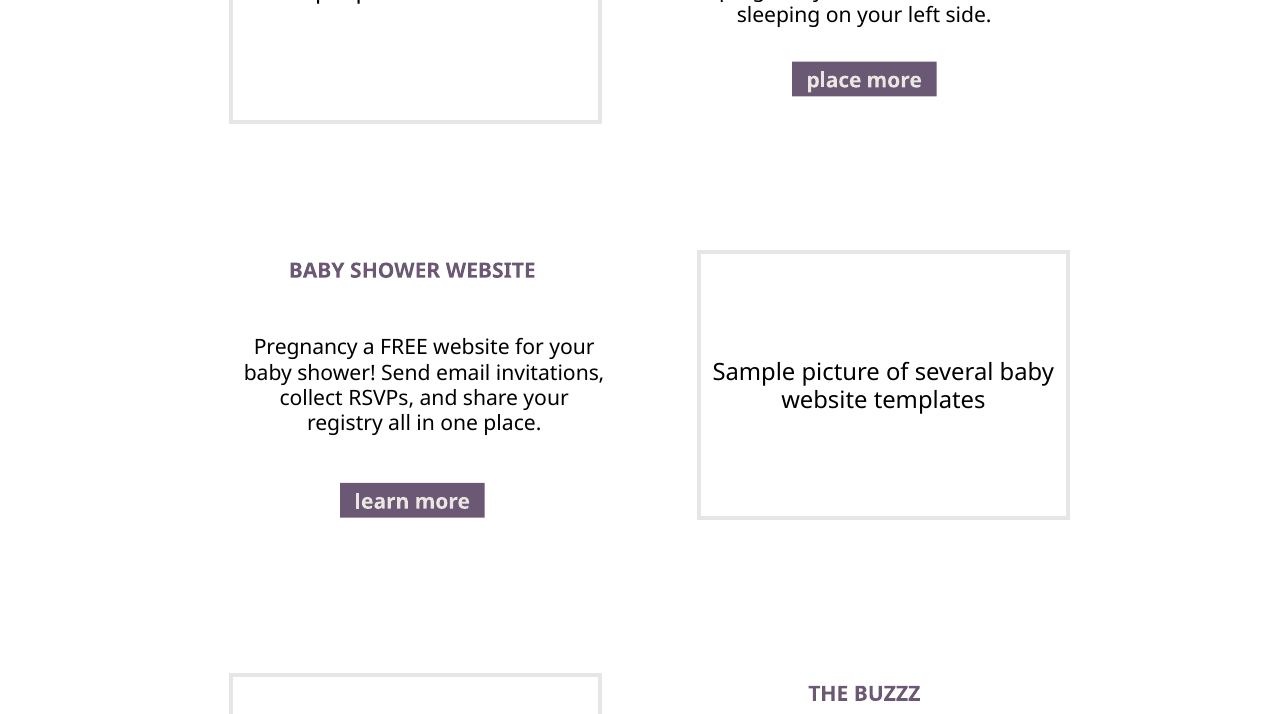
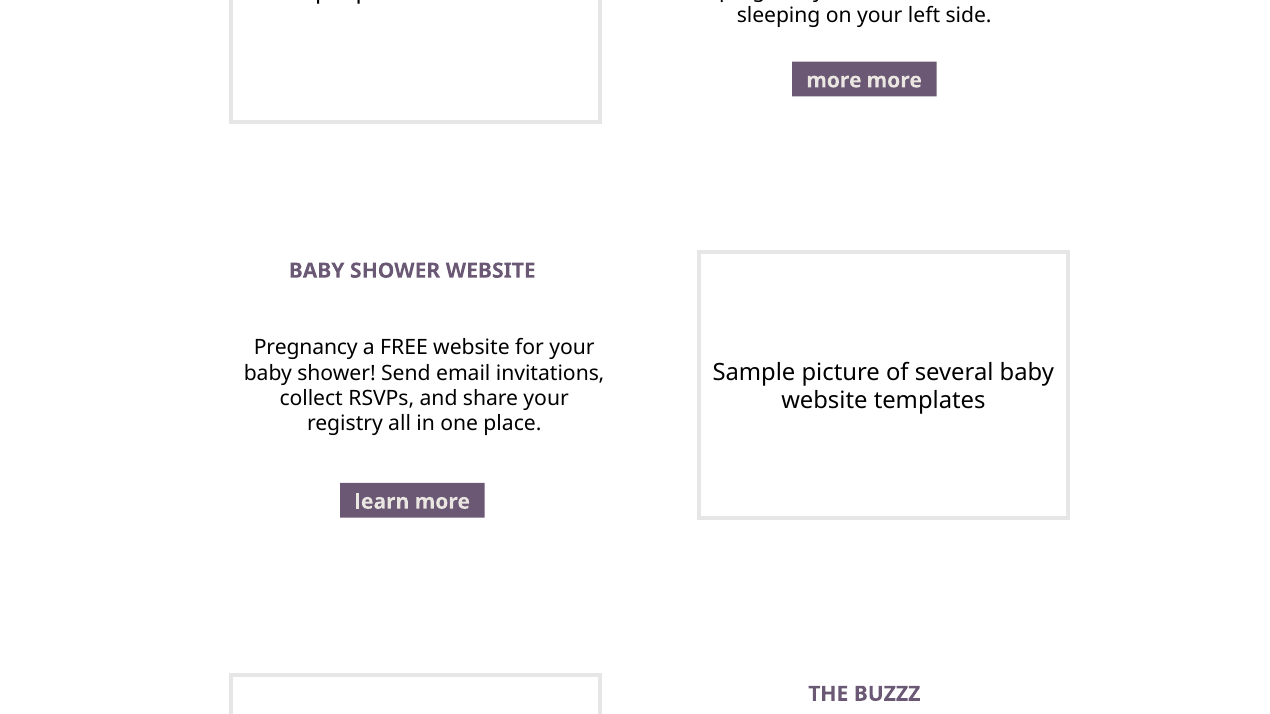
place at (834, 80): place -> more
